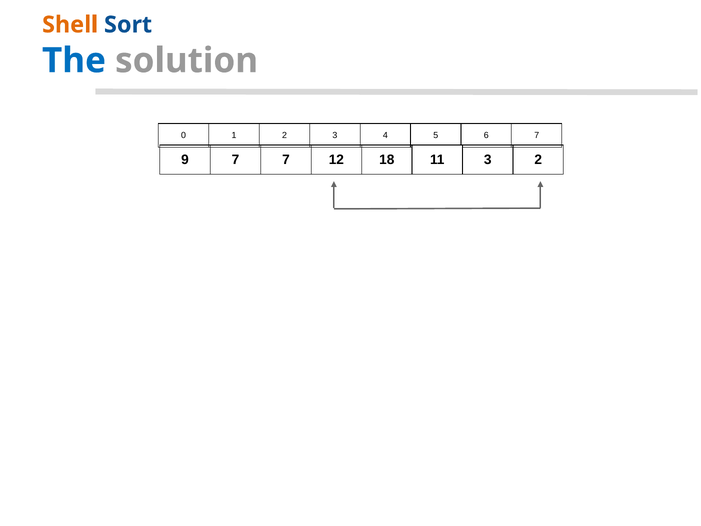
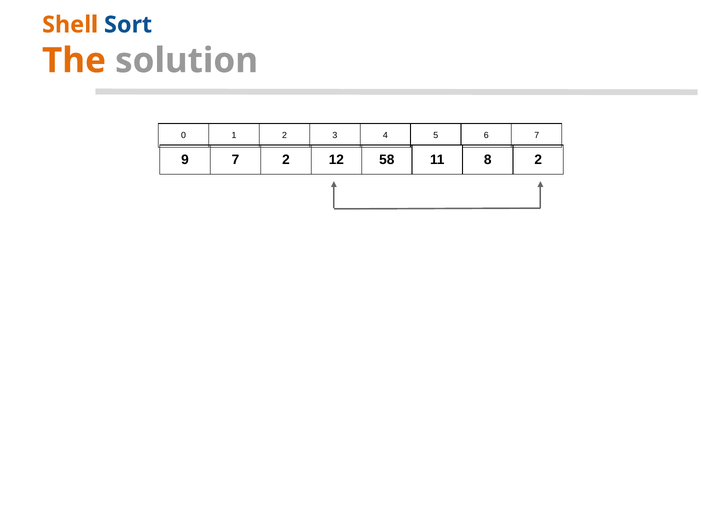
The colour: blue -> orange
7 7: 7 -> 2
18: 18 -> 58
11 3: 3 -> 8
